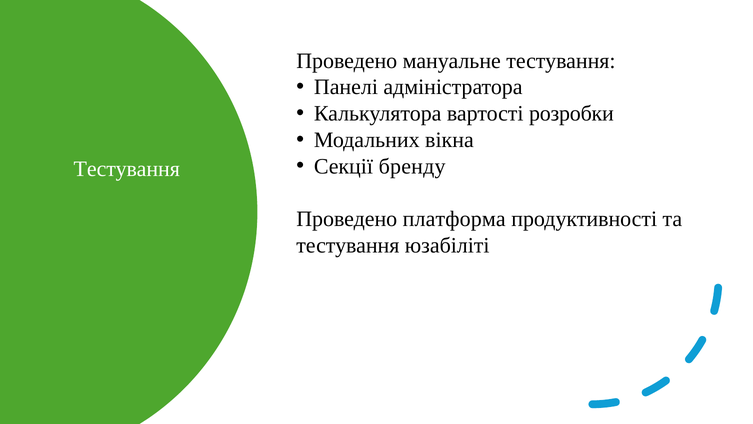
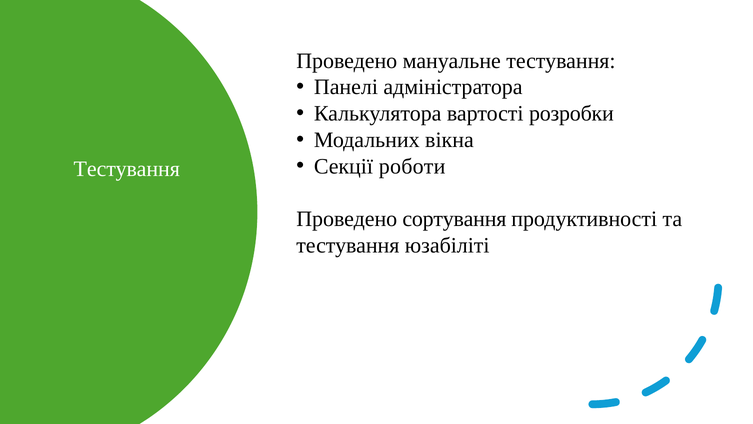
бренду: бренду -> роботи
платформа: платформа -> сортування
